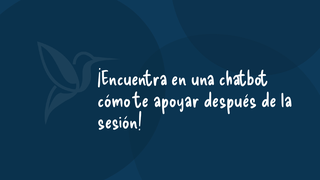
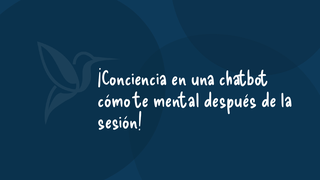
¡Encuentra: ¡Encuentra -> ¡Conciencia
apoyar: apoyar -> mental
